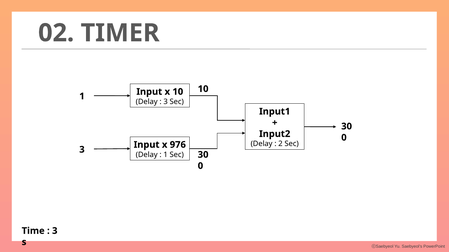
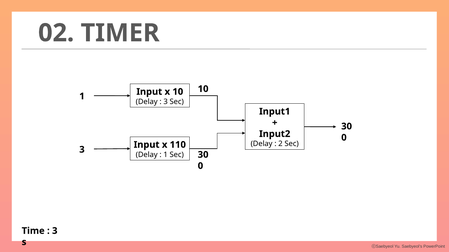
976: 976 -> 110
